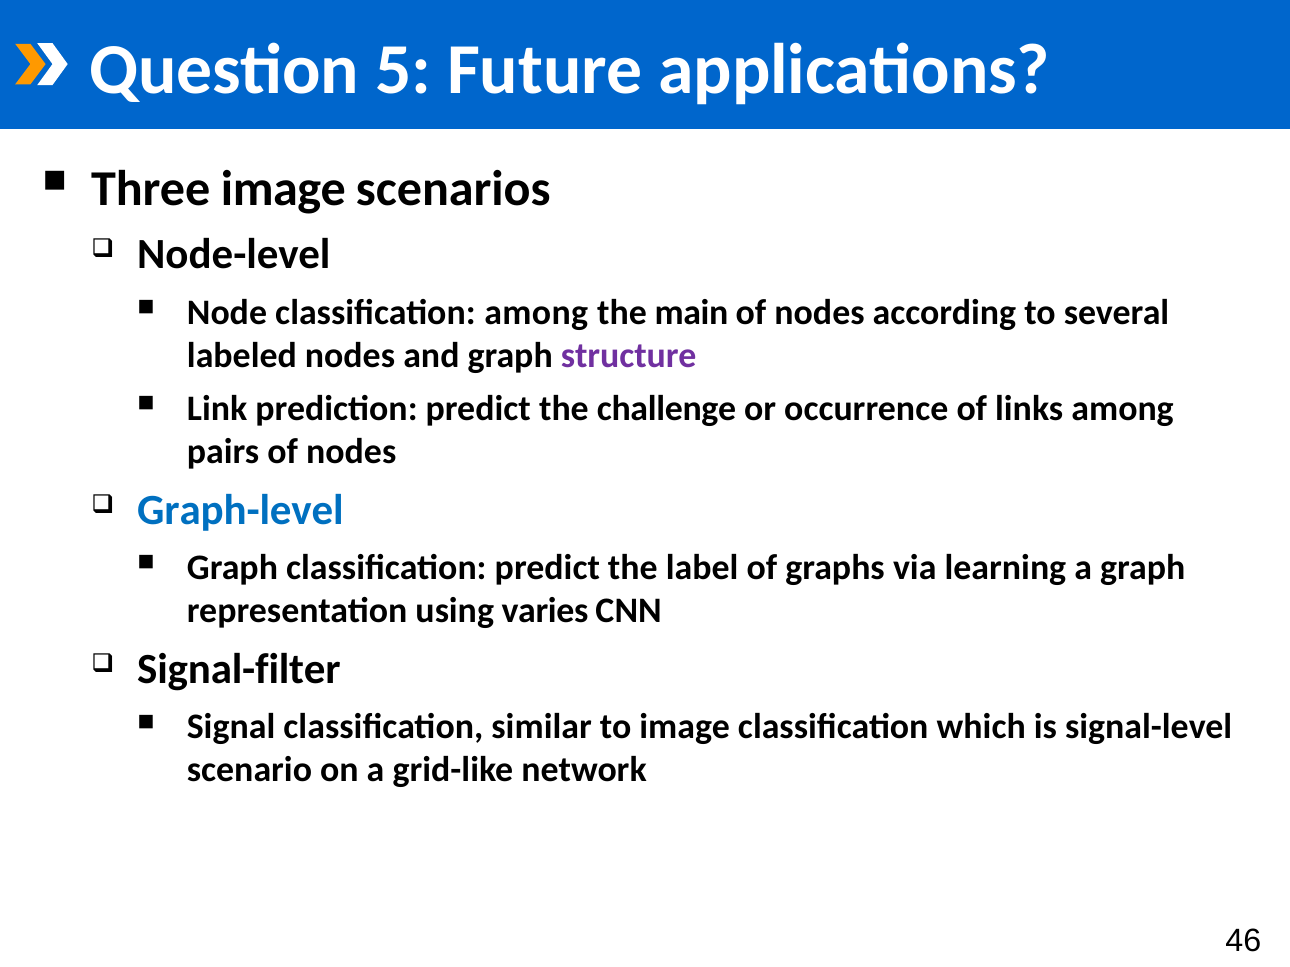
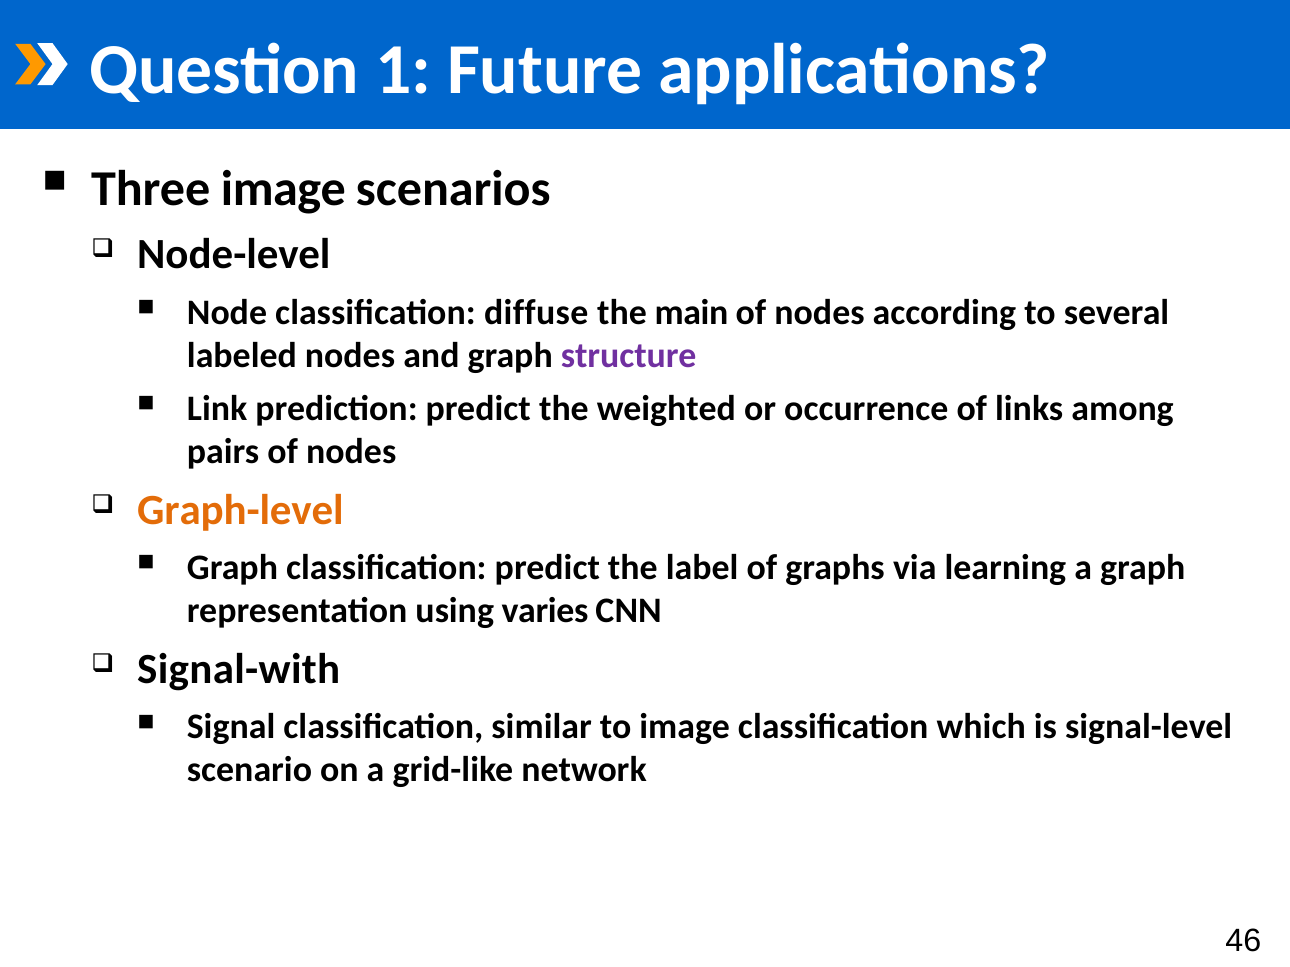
5: 5 -> 1
classification among: among -> diffuse
challenge: challenge -> weighted
Graph-level colour: blue -> orange
Signal-filter: Signal-filter -> Signal-with
